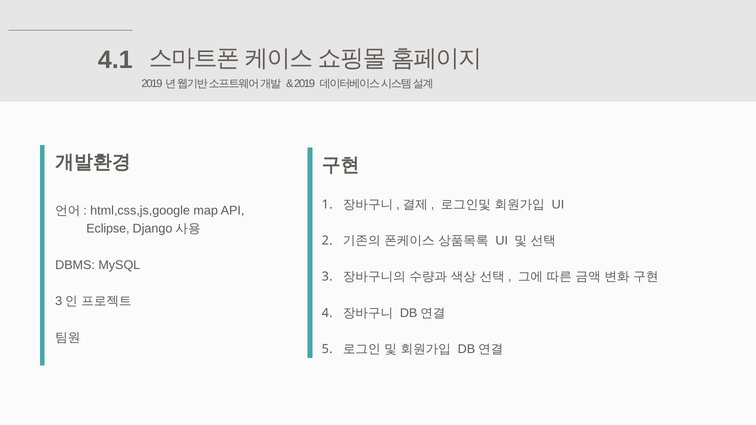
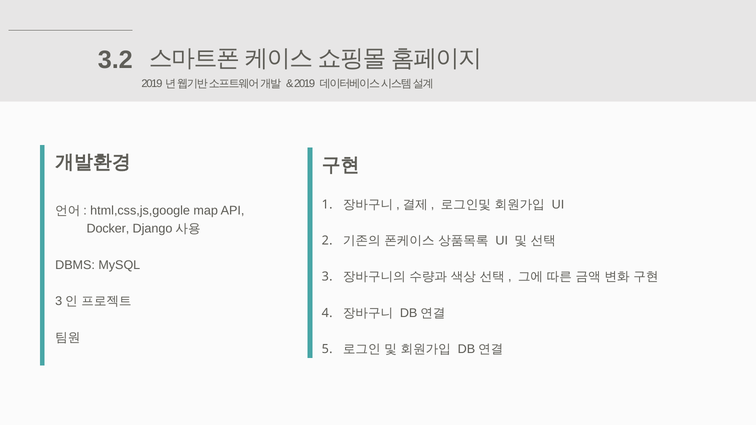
4.1: 4.1 -> 3.2
Eclipse: Eclipse -> Docker
